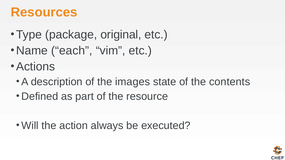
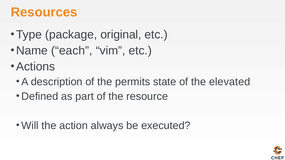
images: images -> permits
contents: contents -> elevated
